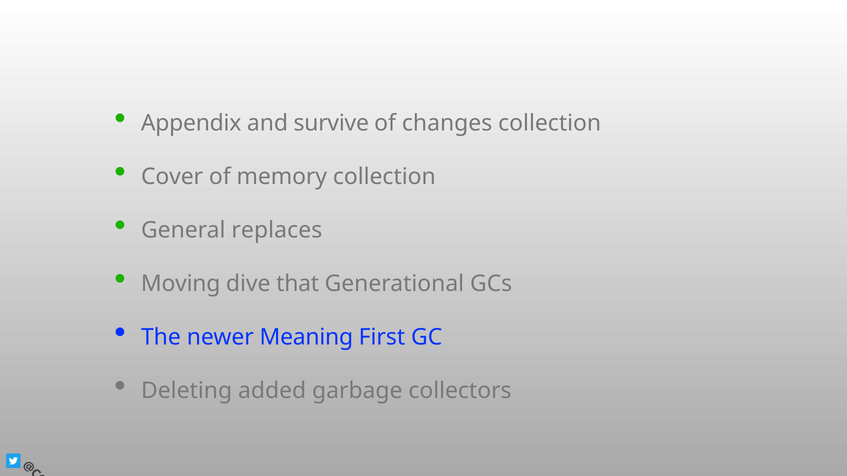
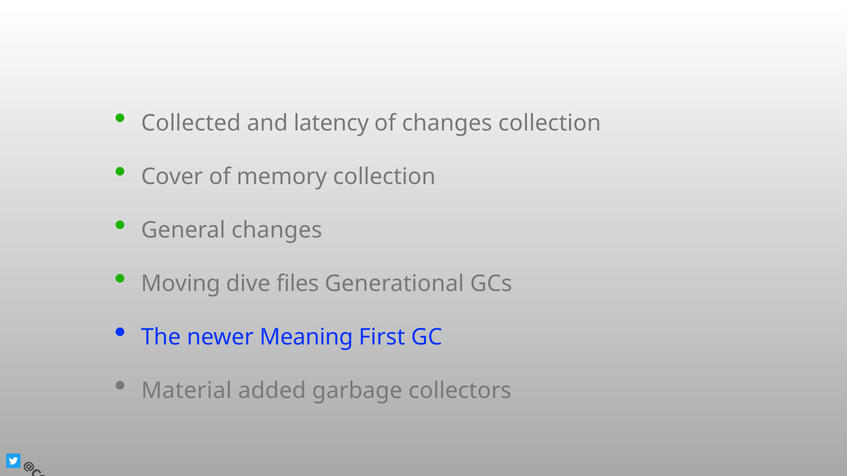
Appendix: Appendix -> Collected
survive: survive -> latency
General replaces: replaces -> changes
that: that -> files
Deleting: Deleting -> Material
